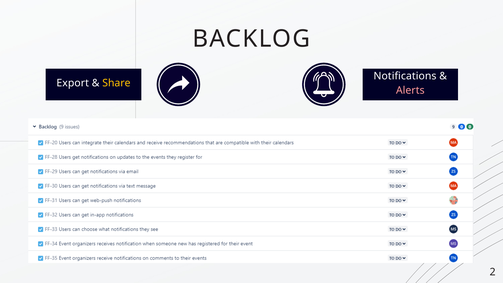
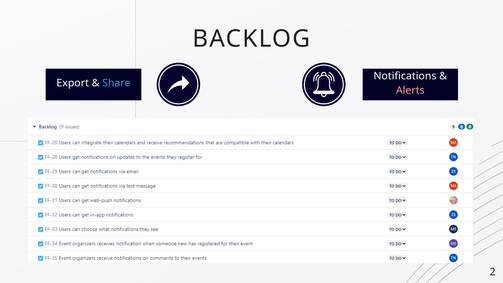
Share colour: yellow -> light blue
